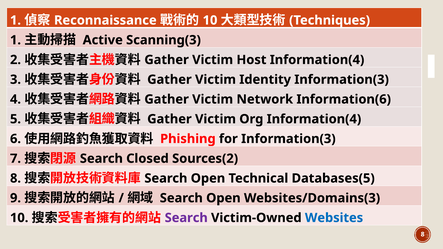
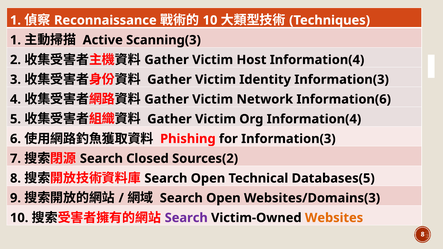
Websites colour: blue -> orange
